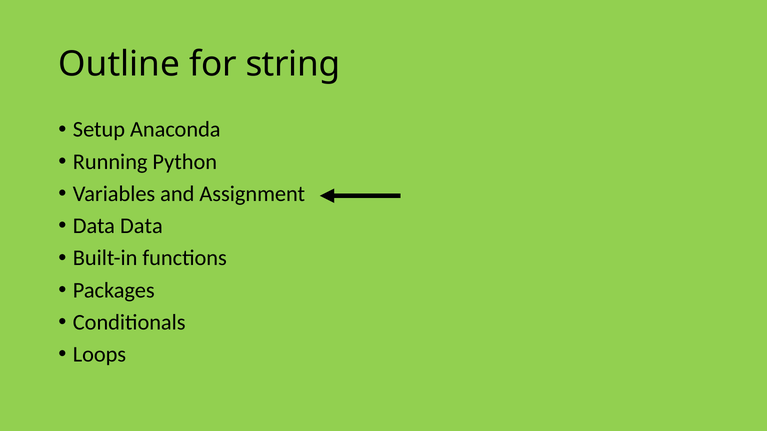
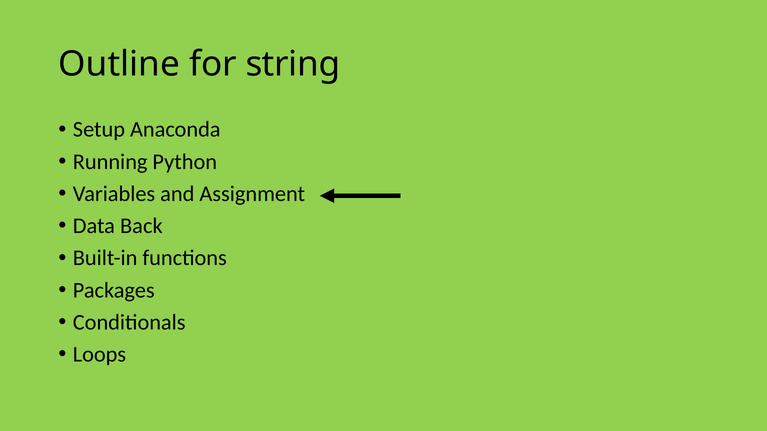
Data Data: Data -> Back
